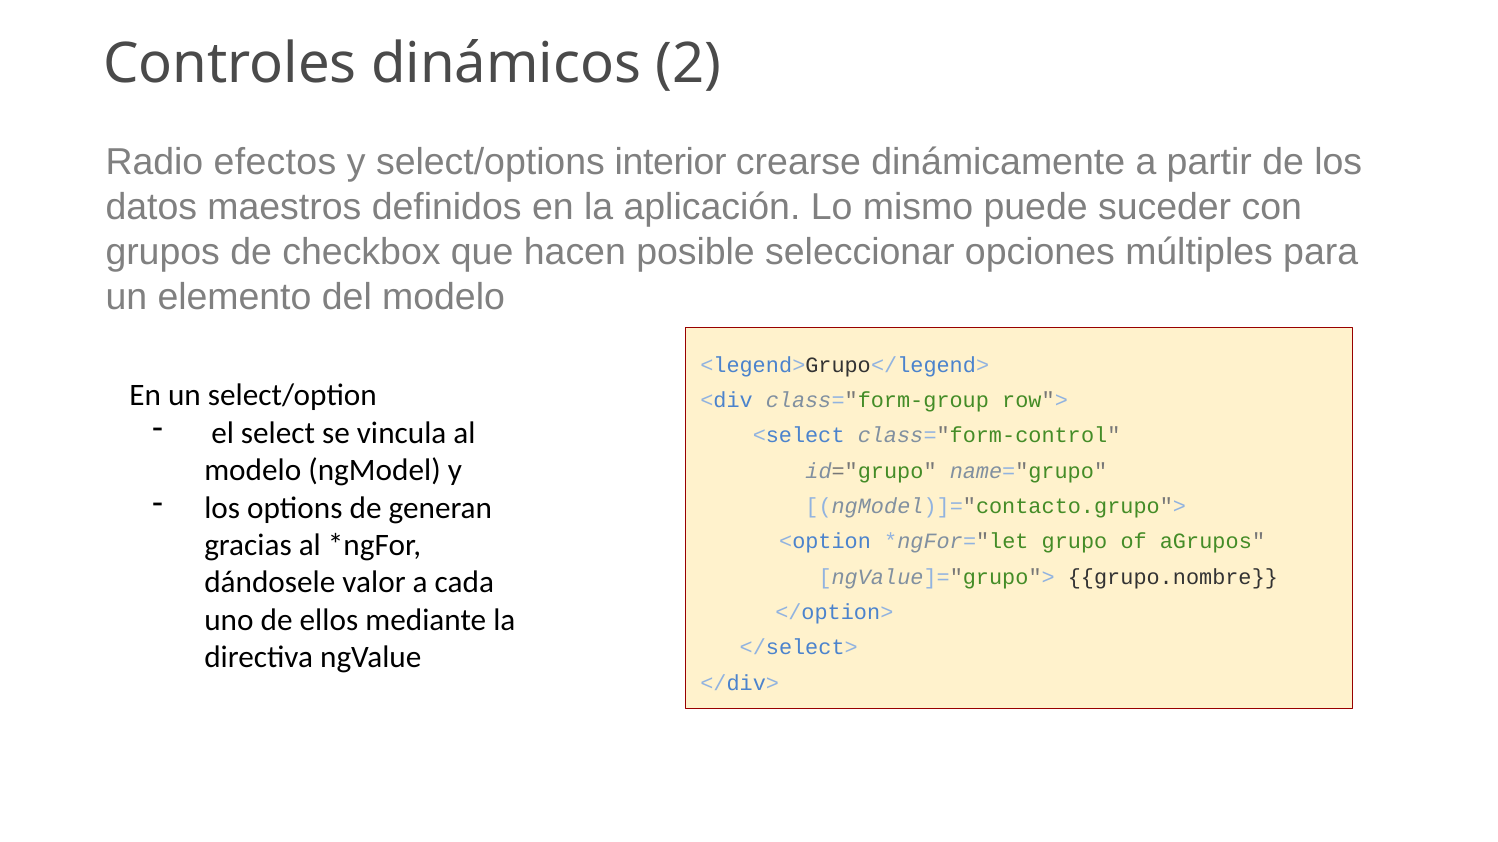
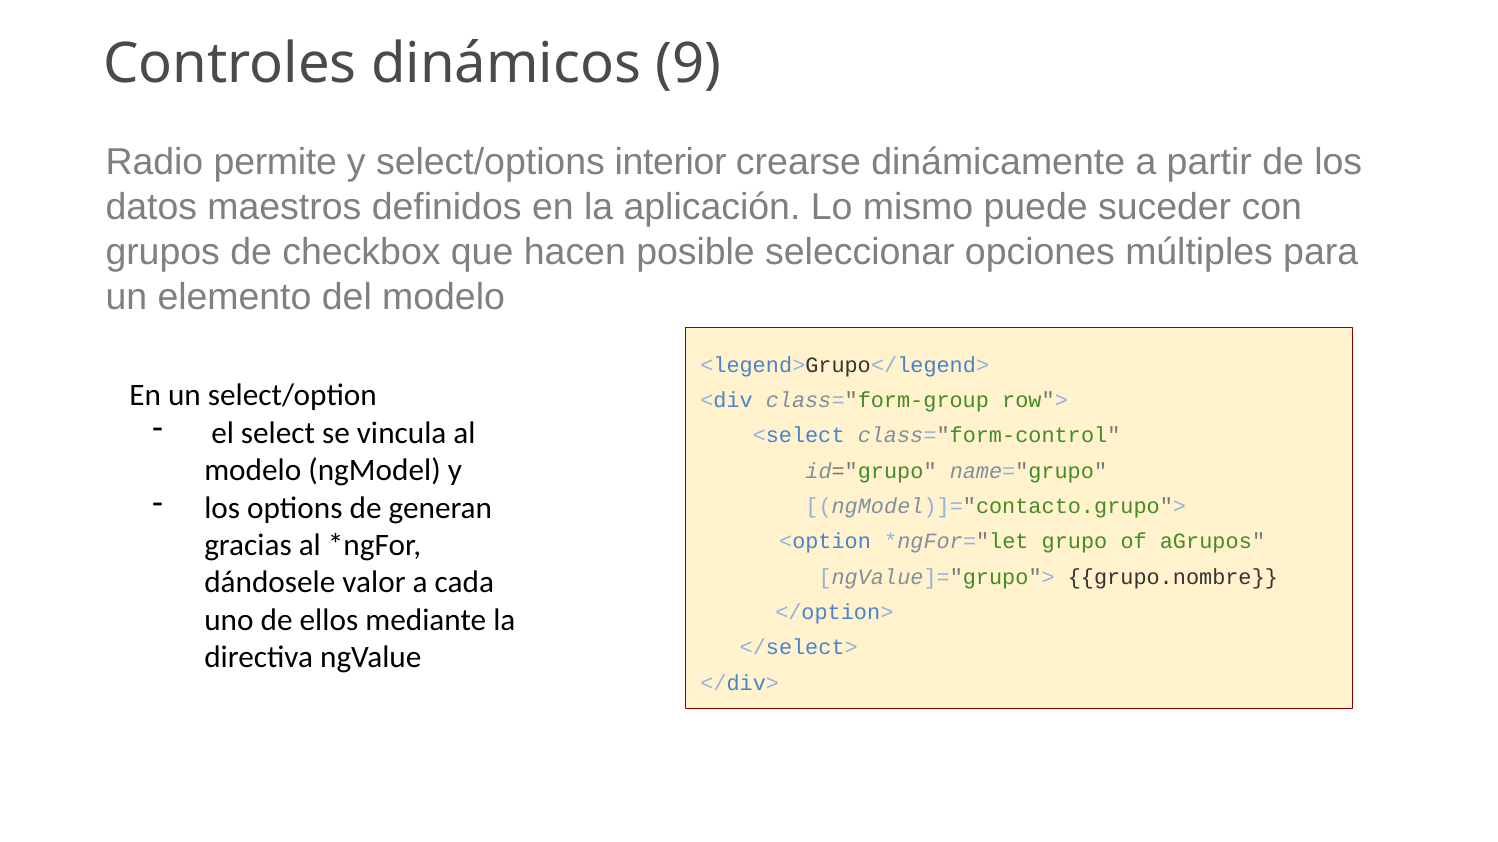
2: 2 -> 9
efectos: efectos -> permite
